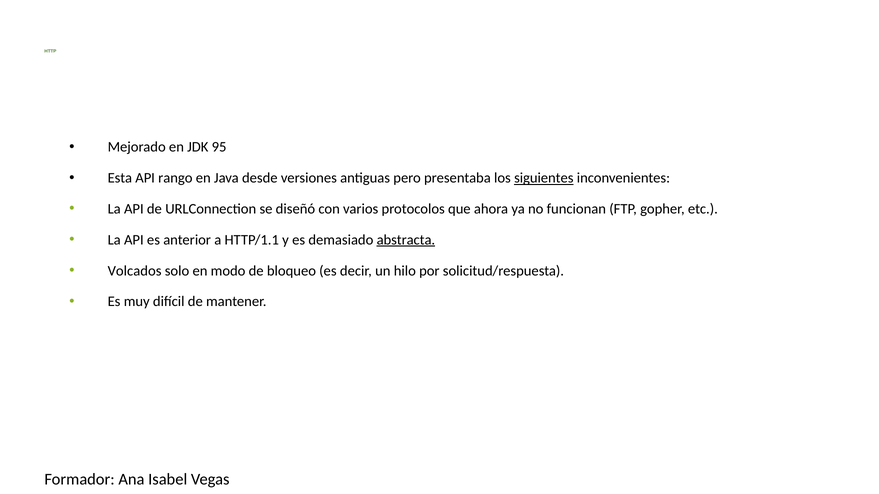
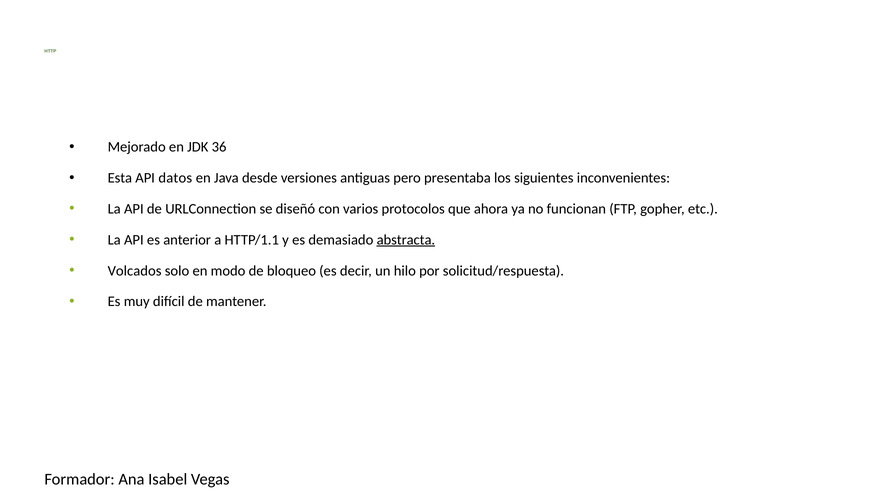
95: 95 -> 36
rango: rango -> datos
siguientes underline: present -> none
